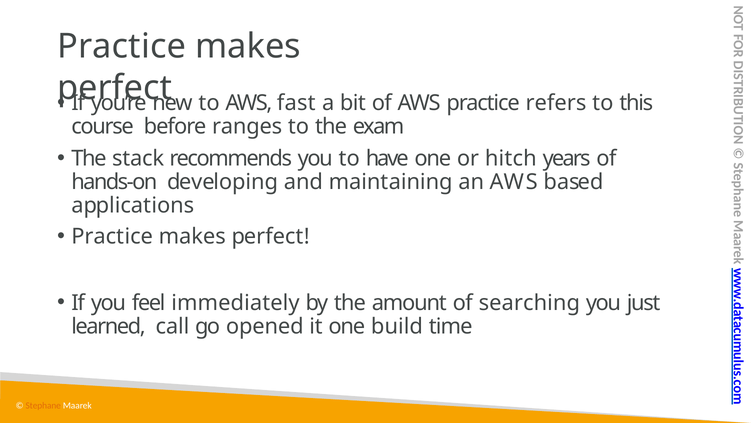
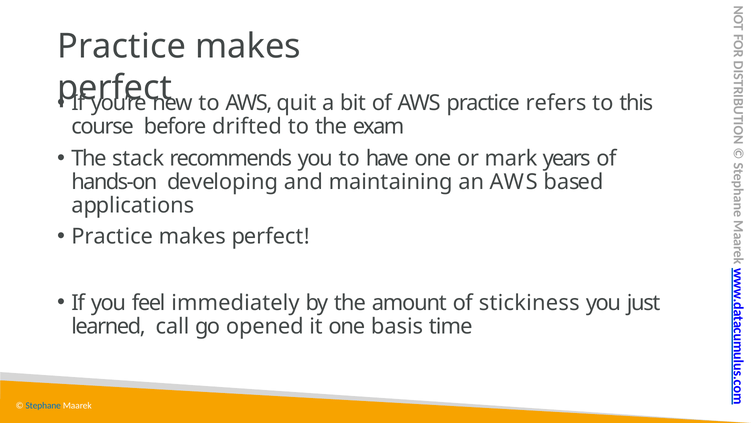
fast: fast -> quit
ranges: ranges -> drifted
hitch: hitch -> mark
searching: searching -> stickiness
build: build -> basis
Stephane colour: orange -> blue
